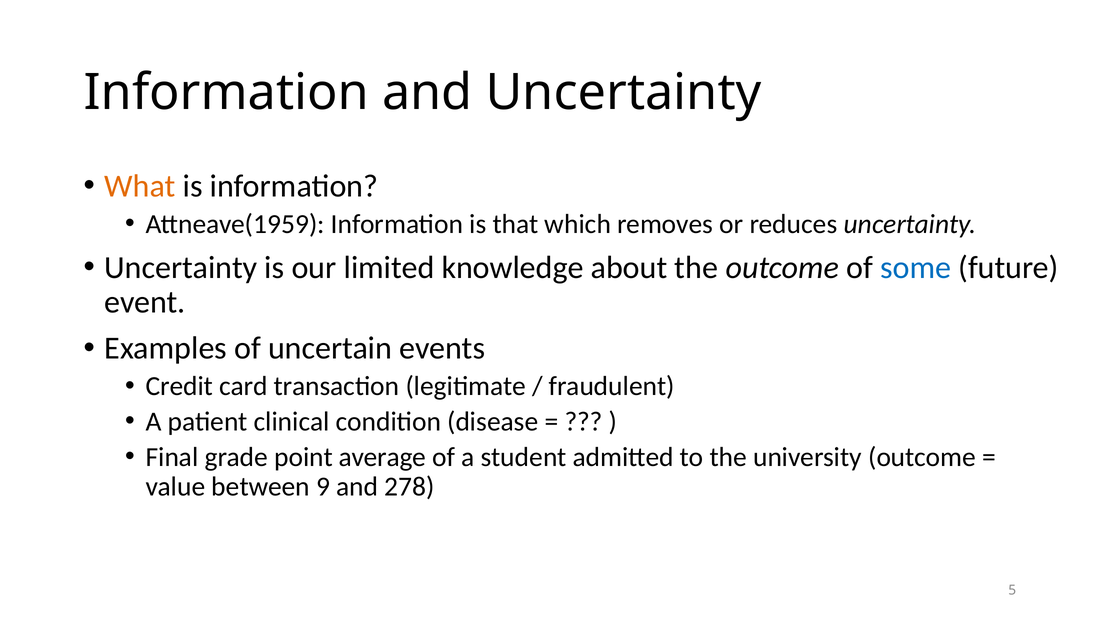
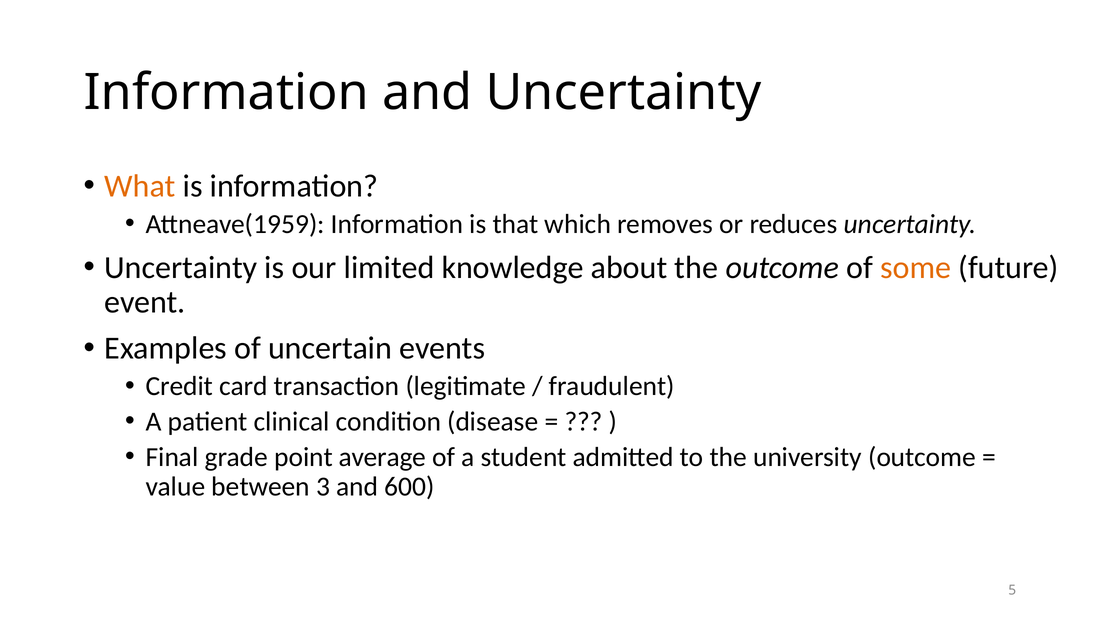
some colour: blue -> orange
9: 9 -> 3
278: 278 -> 600
